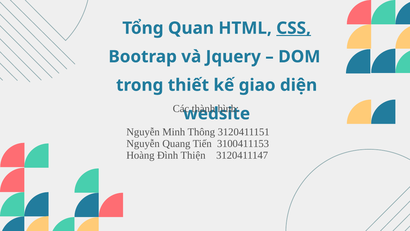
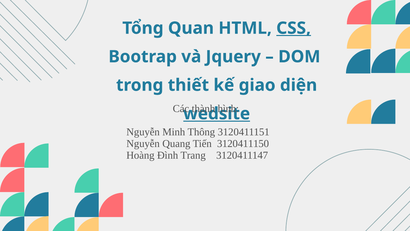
wedsite underline: none -> present
3100411153: 3100411153 -> 3120411150
Thiện: Thiện -> Trang
